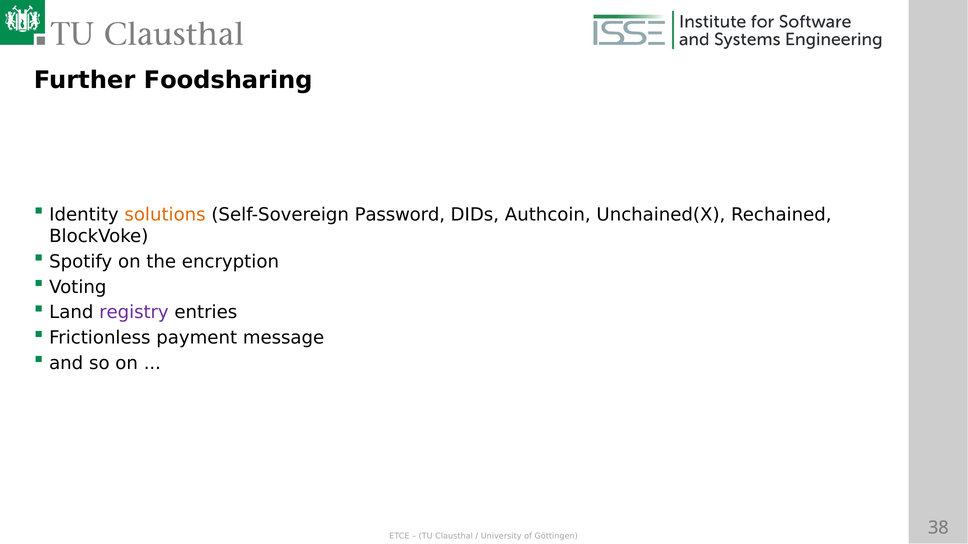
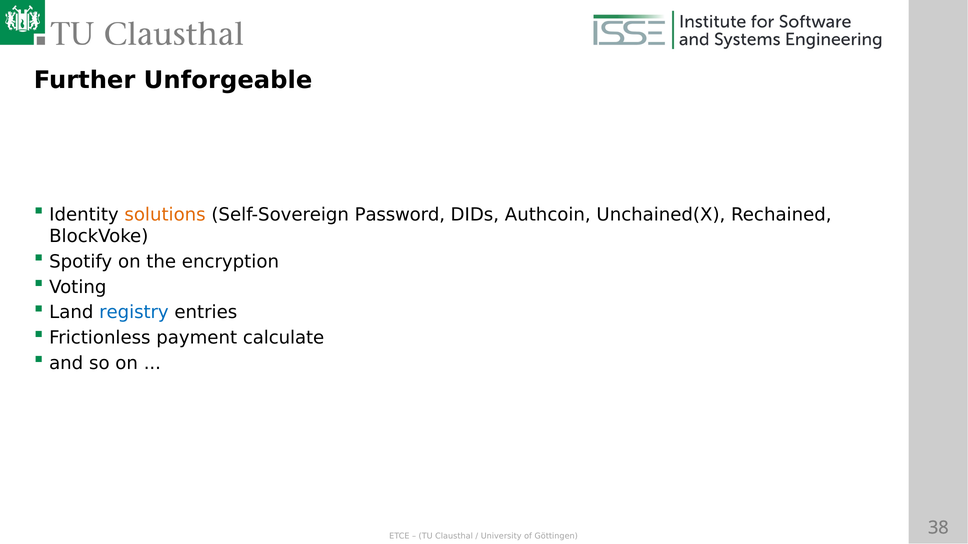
Foodsharing: Foodsharing -> Unforgeable
registry colour: purple -> blue
message: message -> calculate
